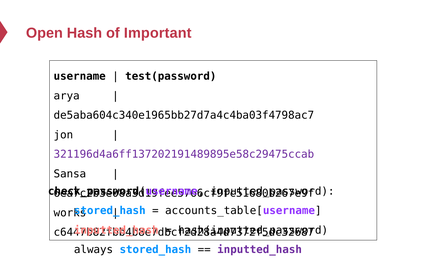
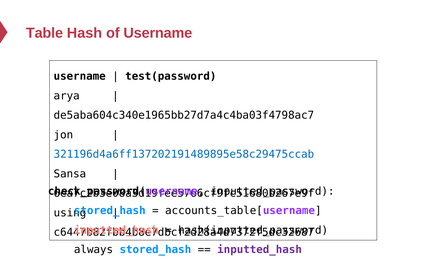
Open: Open -> Table
of Important: Important -> Username
321196d4a6ff137202191489895e58c29475ccab colour: purple -> blue
works: works -> using
